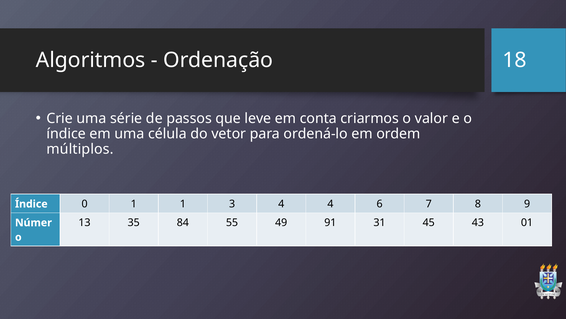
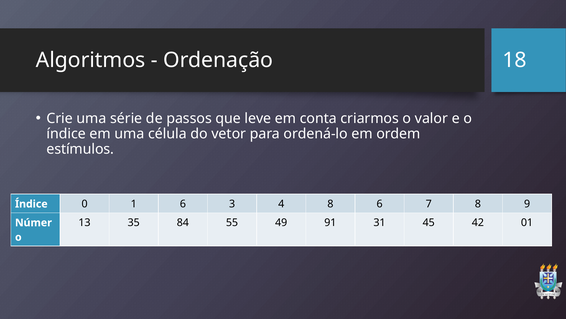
múltiplos: múltiplos -> estímulos
1 1: 1 -> 6
4 4: 4 -> 8
43: 43 -> 42
